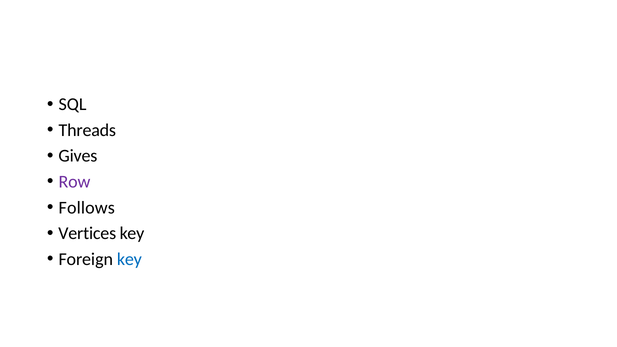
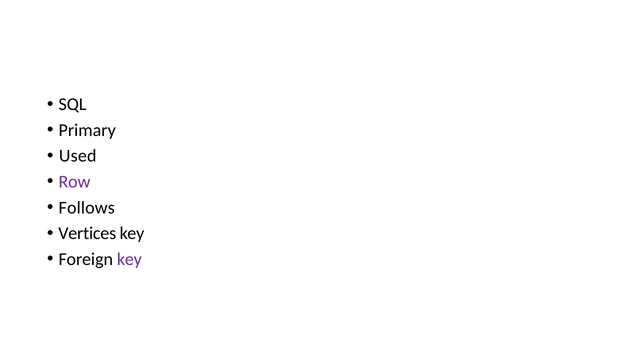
Threads: Threads -> Primary
Gives: Gives -> Used
key at (129, 259) colour: blue -> purple
